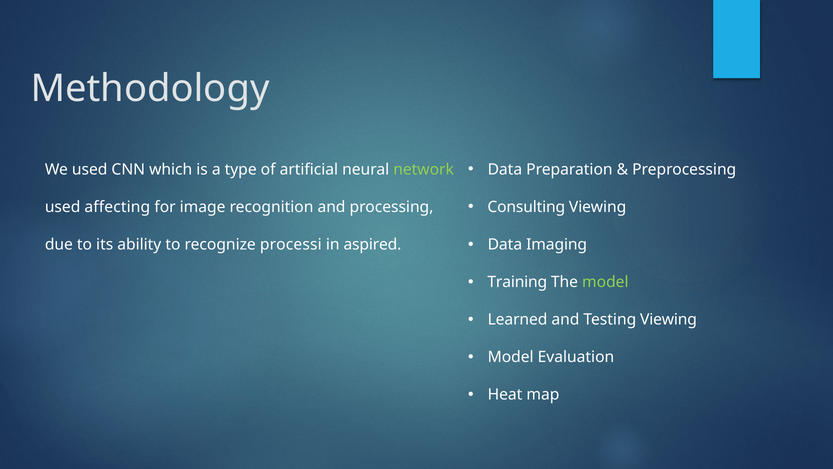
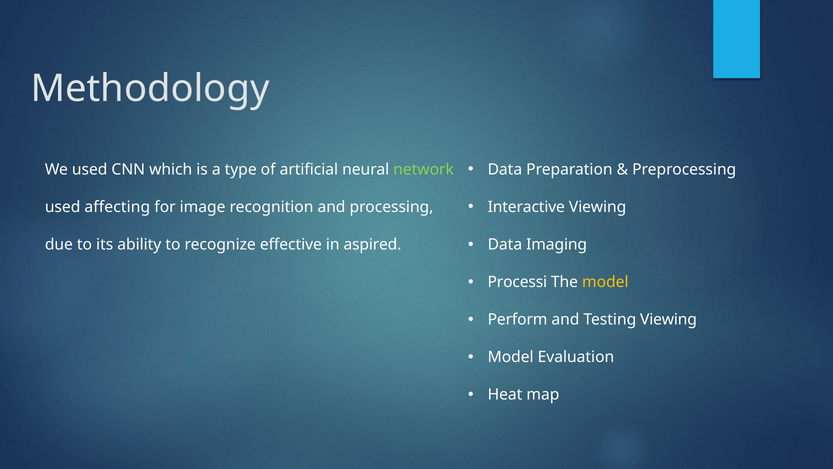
Consulting: Consulting -> Interactive
processi: processi -> effective
Training: Training -> Processi
model at (605, 282) colour: light green -> yellow
Learned: Learned -> Perform
